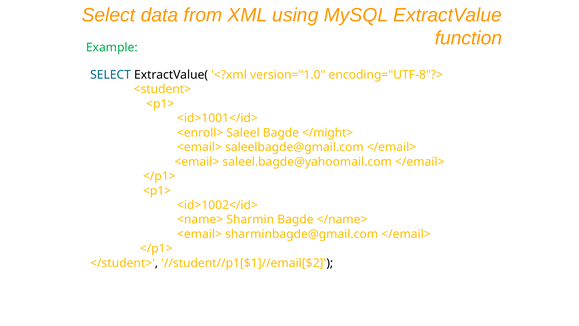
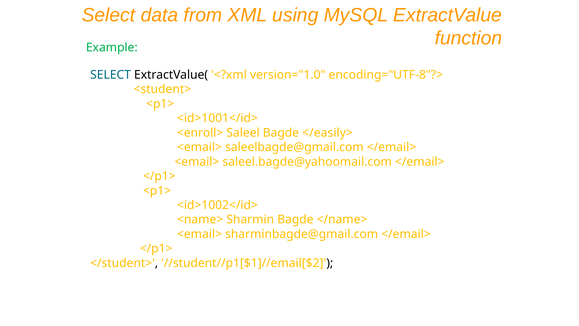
</might>: </might> -> </easily>
